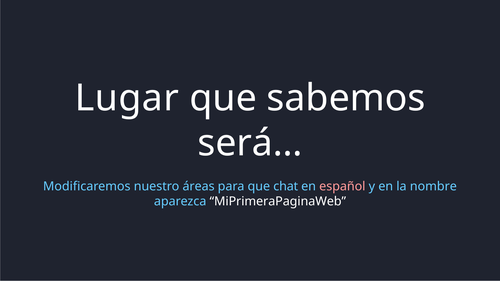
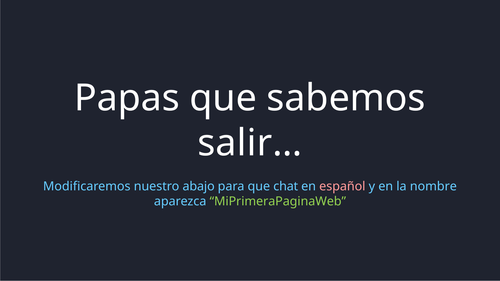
Lugar: Lugar -> Papas
será…: será… -> salir…
áreas: áreas -> abajo
MiPrimeraPaginaWeb colour: white -> light green
